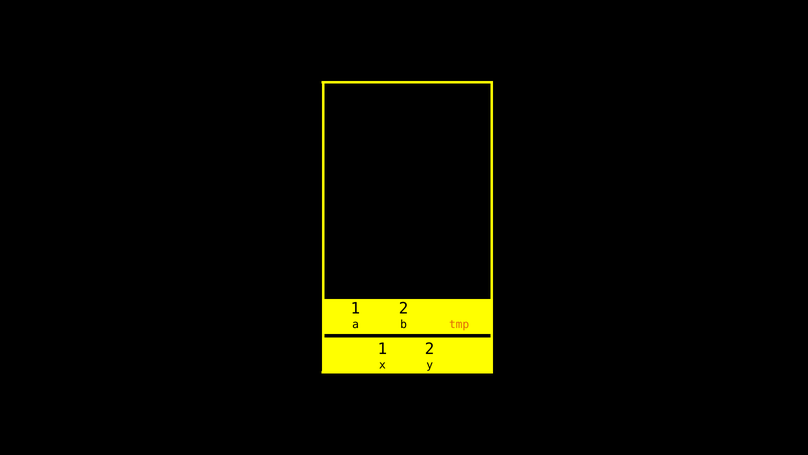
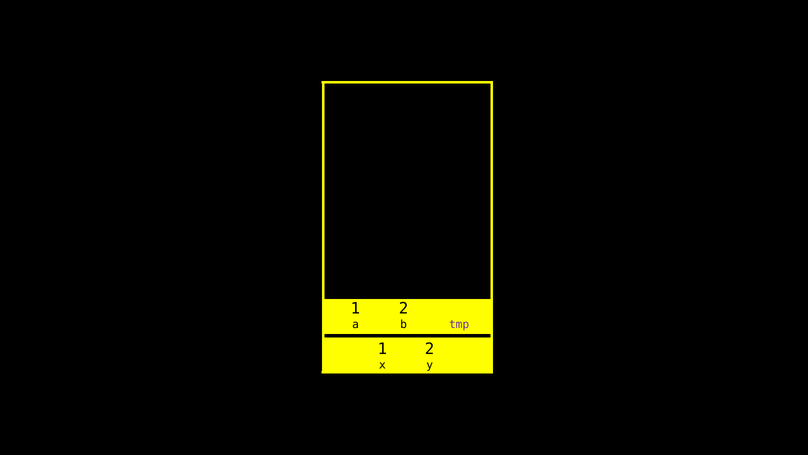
tmp colour: orange -> purple
